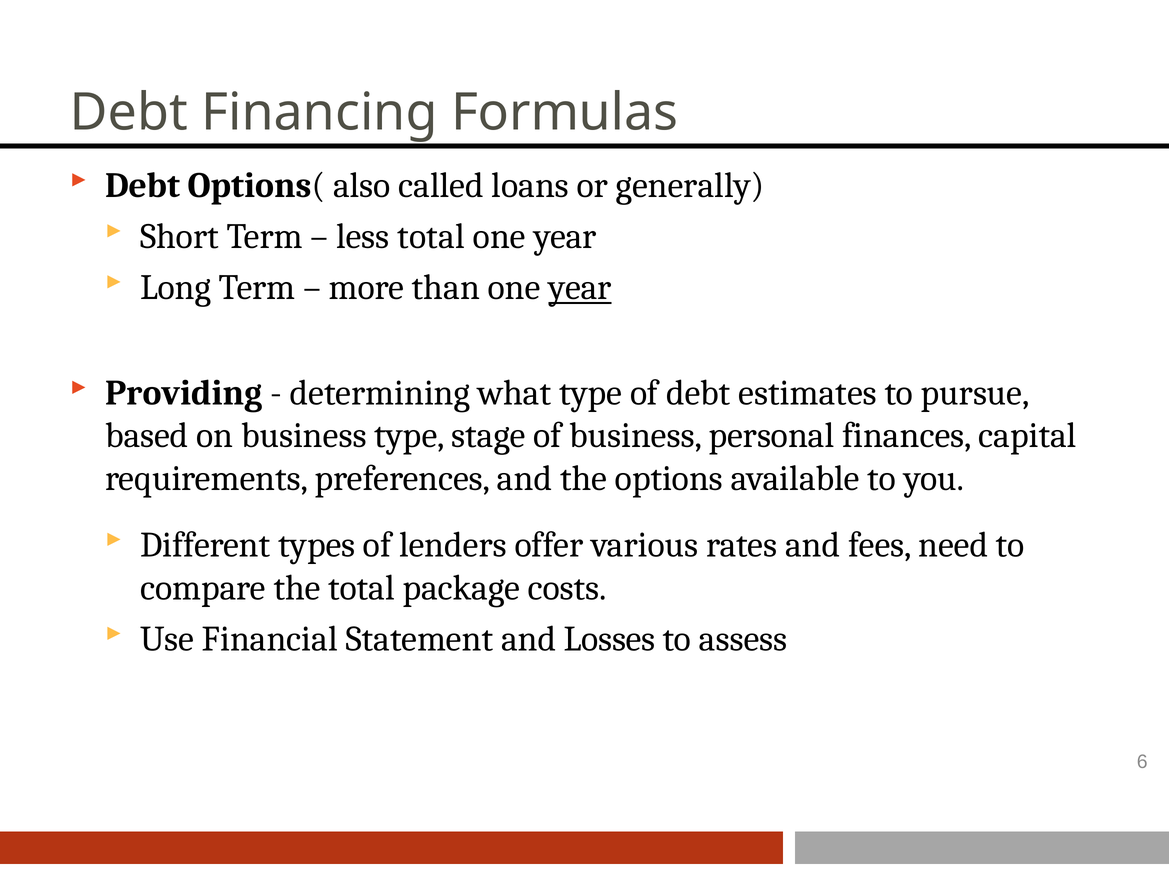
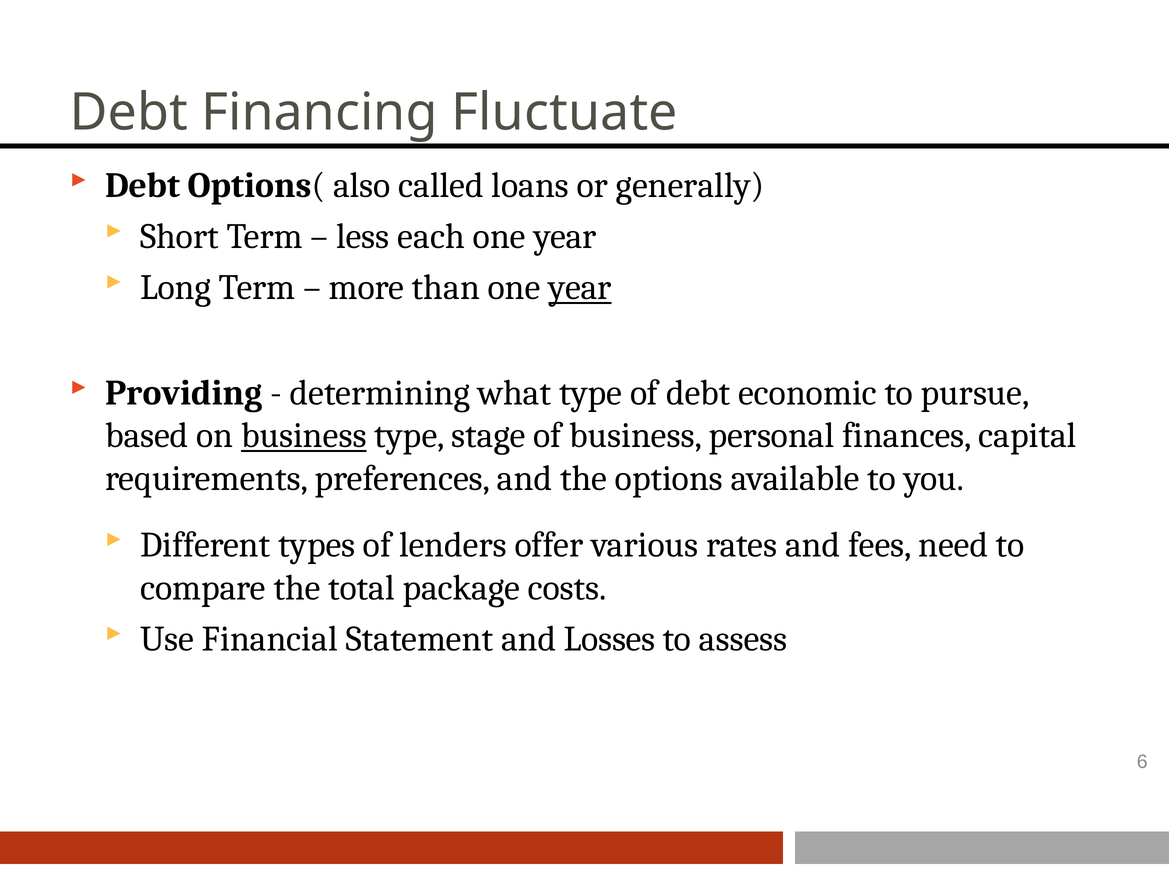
Formulas: Formulas -> Fluctuate
less total: total -> each
estimates: estimates -> economic
business at (304, 436) underline: none -> present
